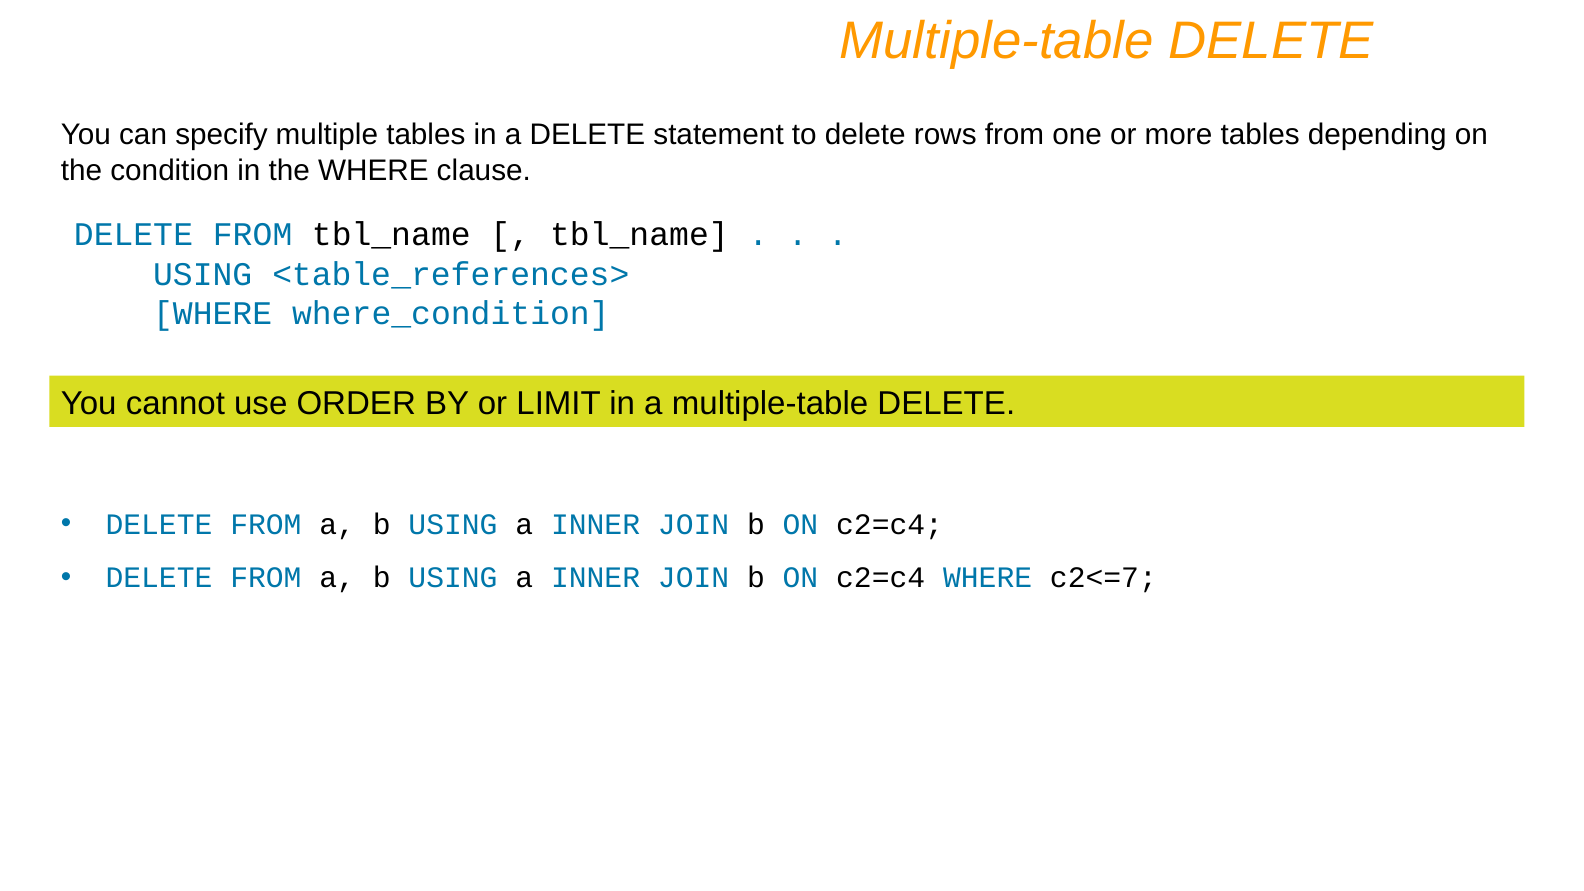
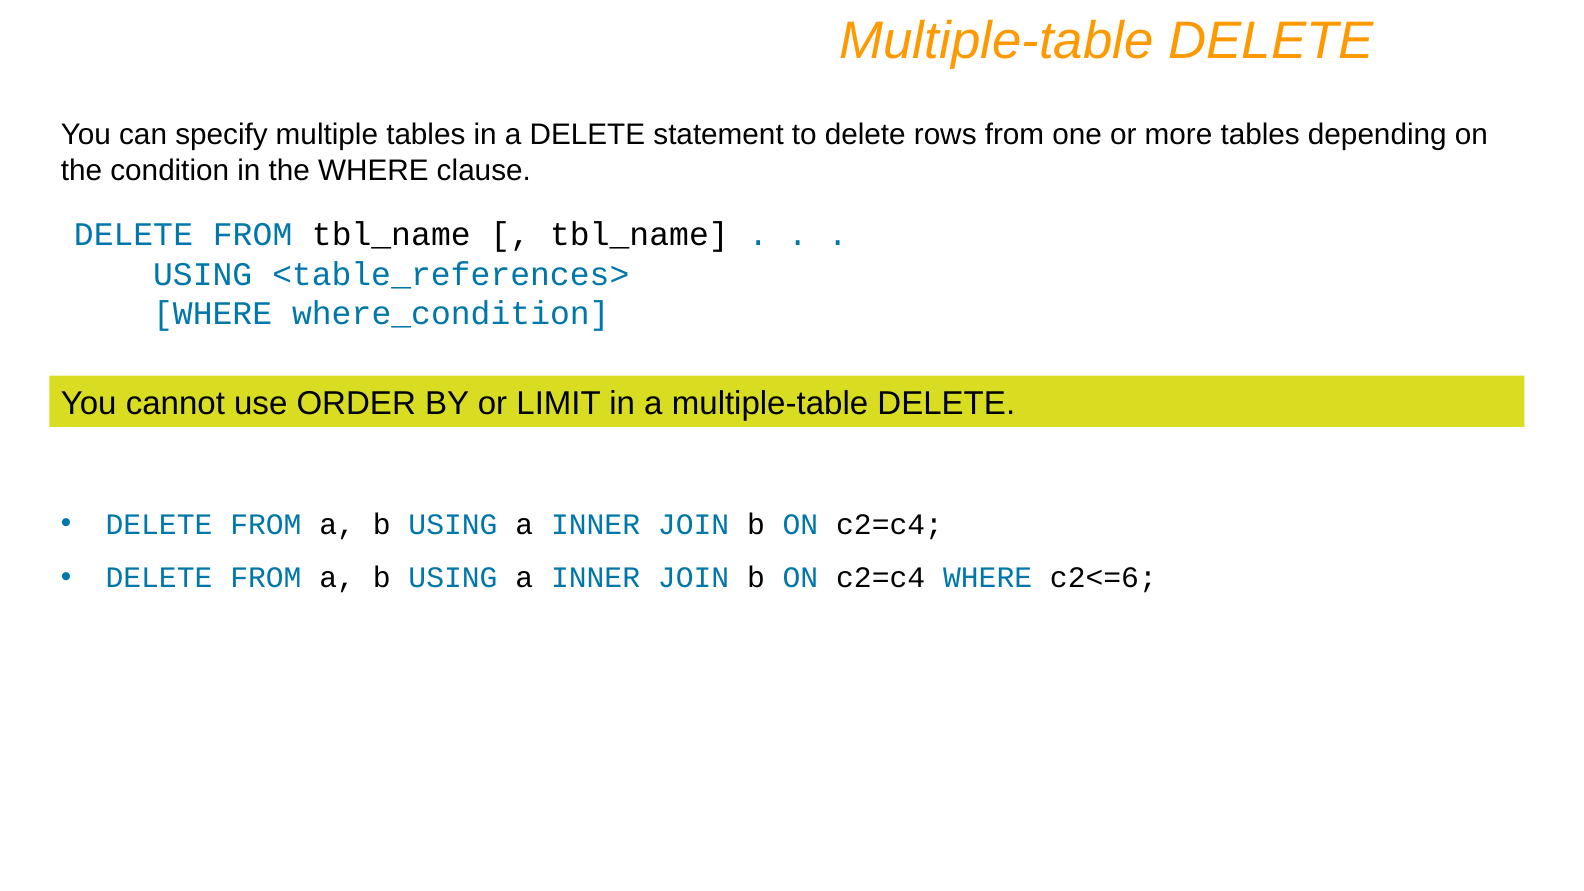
c2<=7: c2<=7 -> c2<=6
